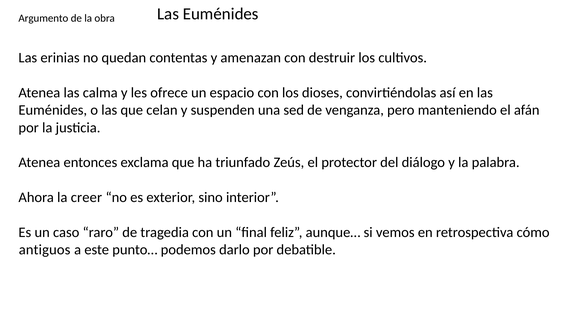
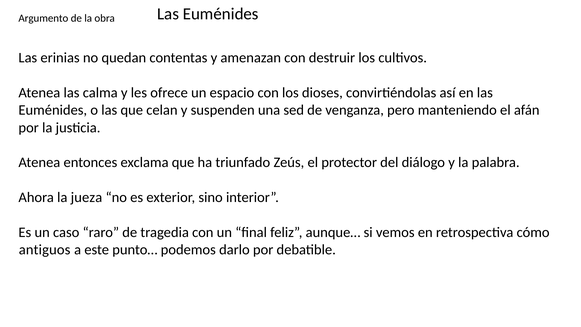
creer: creer -> jueza
